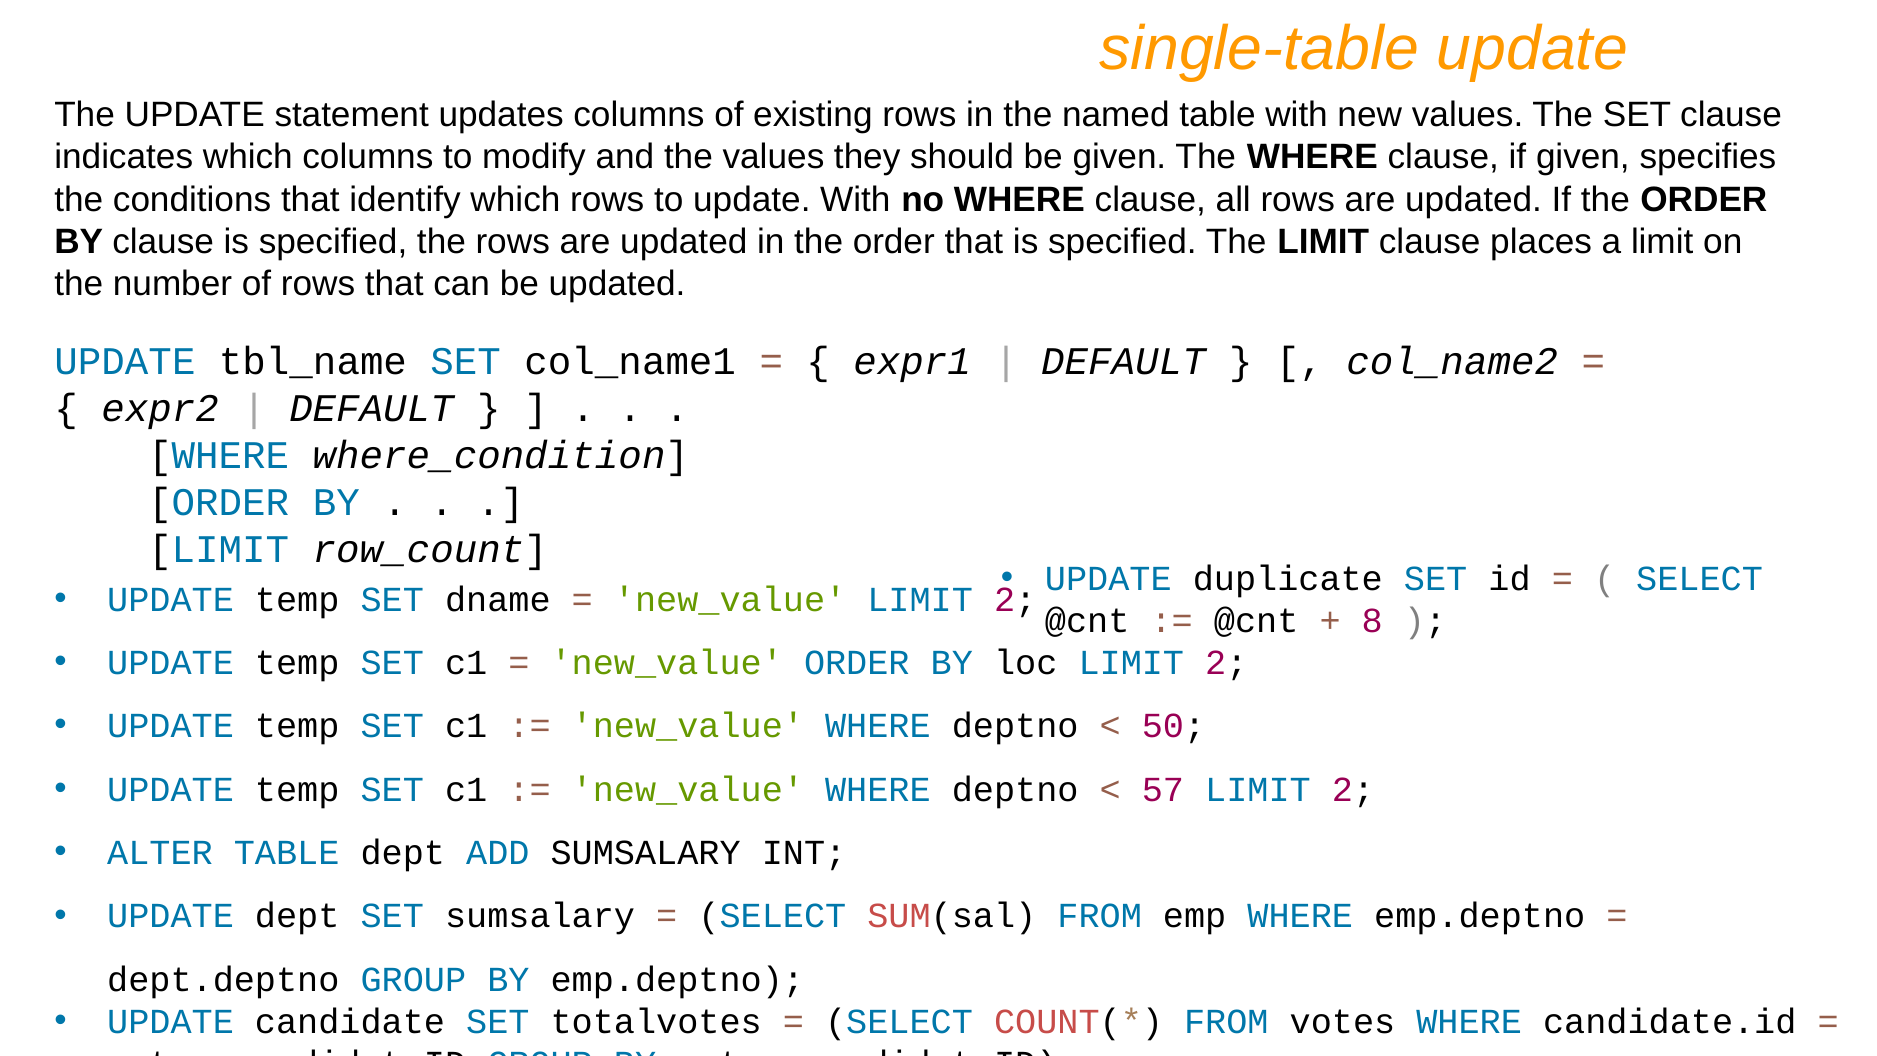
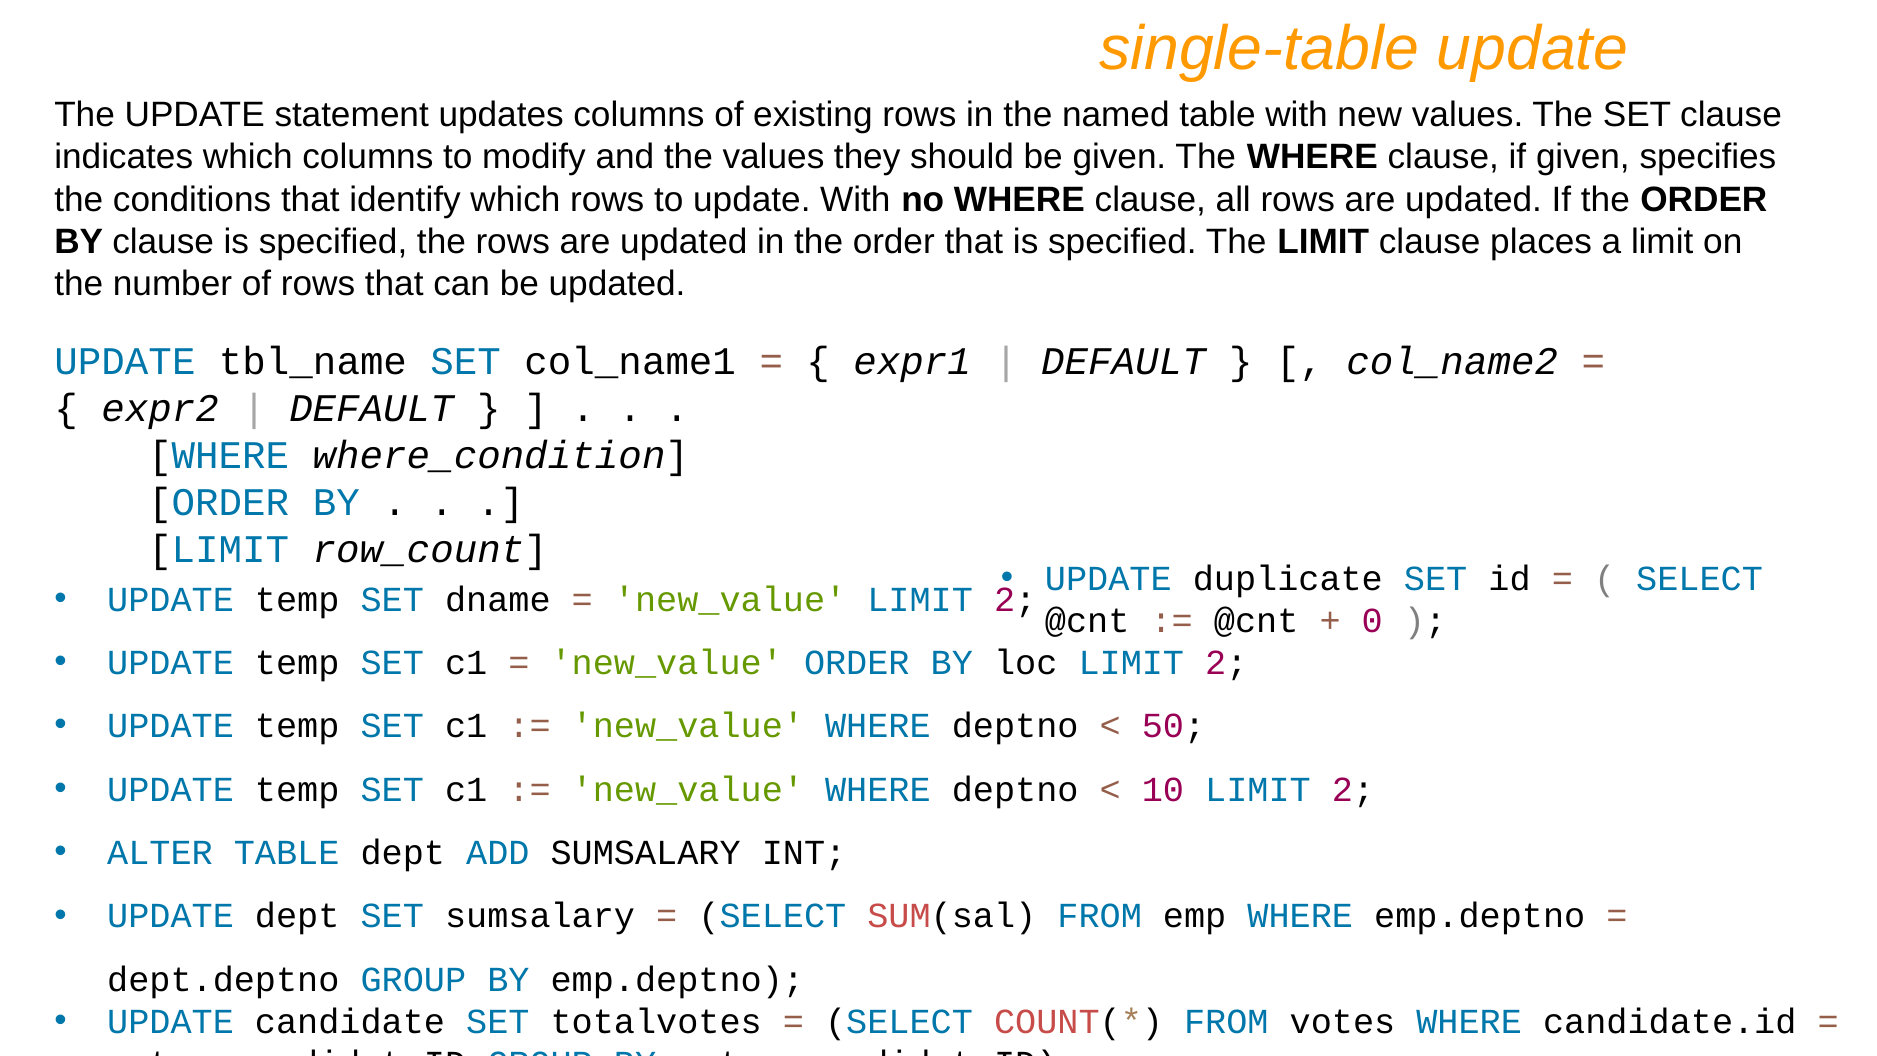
8: 8 -> 0
57: 57 -> 10
